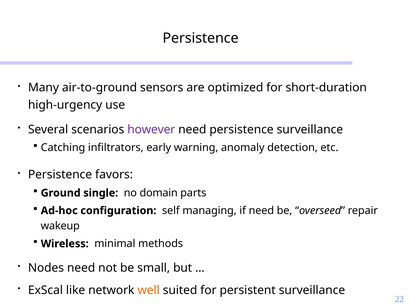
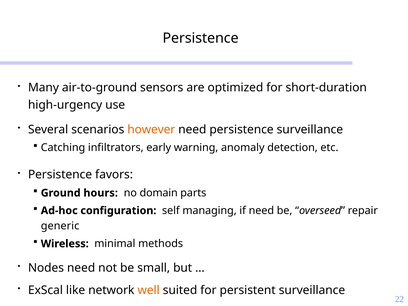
however colour: purple -> orange
single: single -> hours
wakeup: wakeup -> generic
